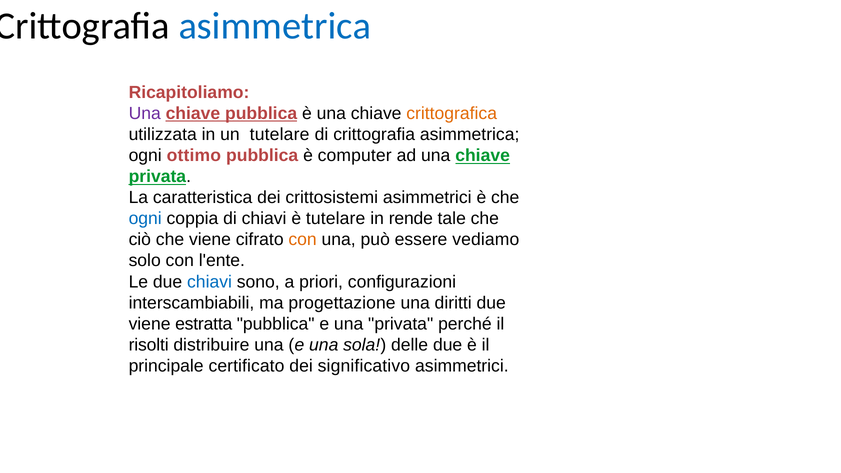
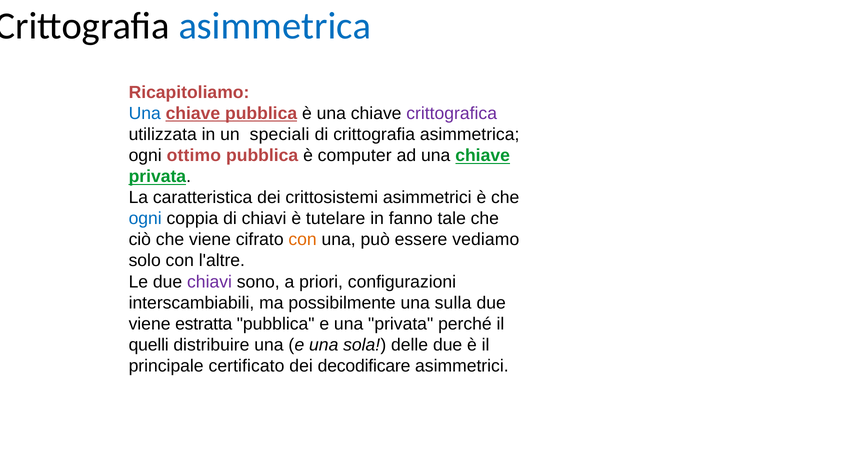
Una at (145, 114) colour: purple -> blue
crittografica colour: orange -> purple
un tutelare: tutelare -> speciali
rende: rende -> fanno
l'ente: l'ente -> l'altre
chiavi at (210, 282) colour: blue -> purple
progettazione: progettazione -> possibilmente
diritti: diritti -> sulla
risolti: risolti -> quelli
significativo: significativo -> decodificare
